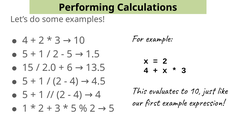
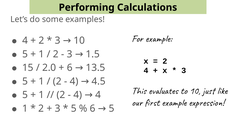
5 at (70, 54): 5 -> 3
2 at (93, 108): 2 -> 6
